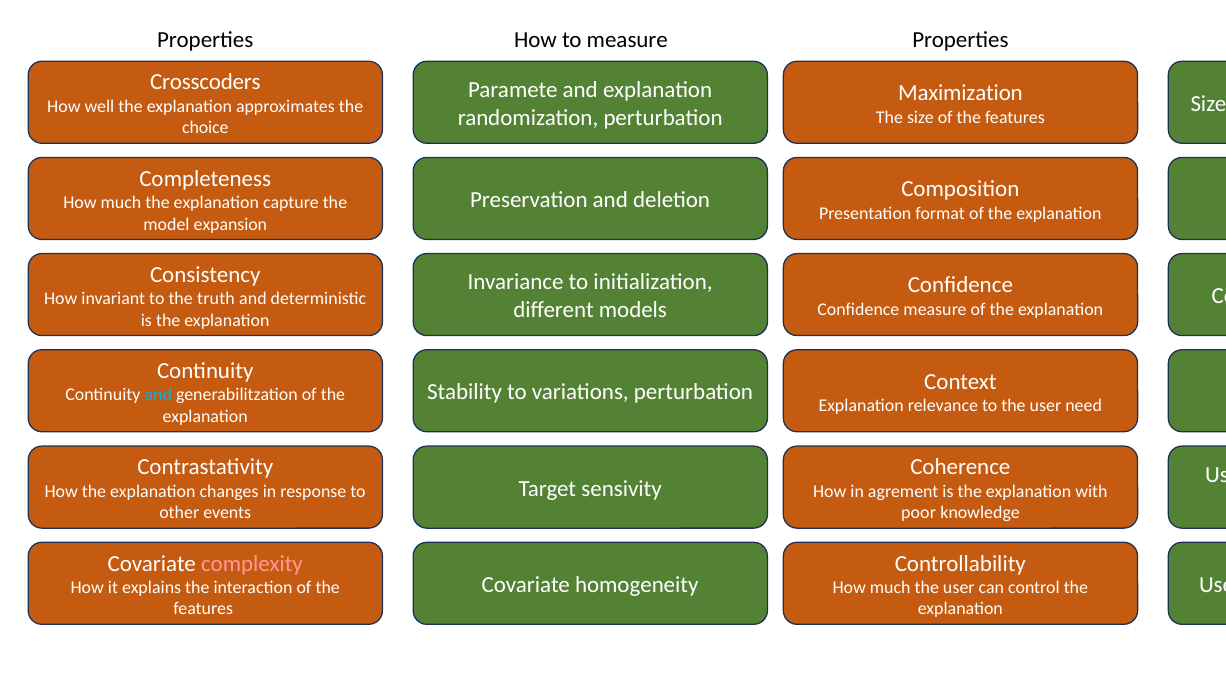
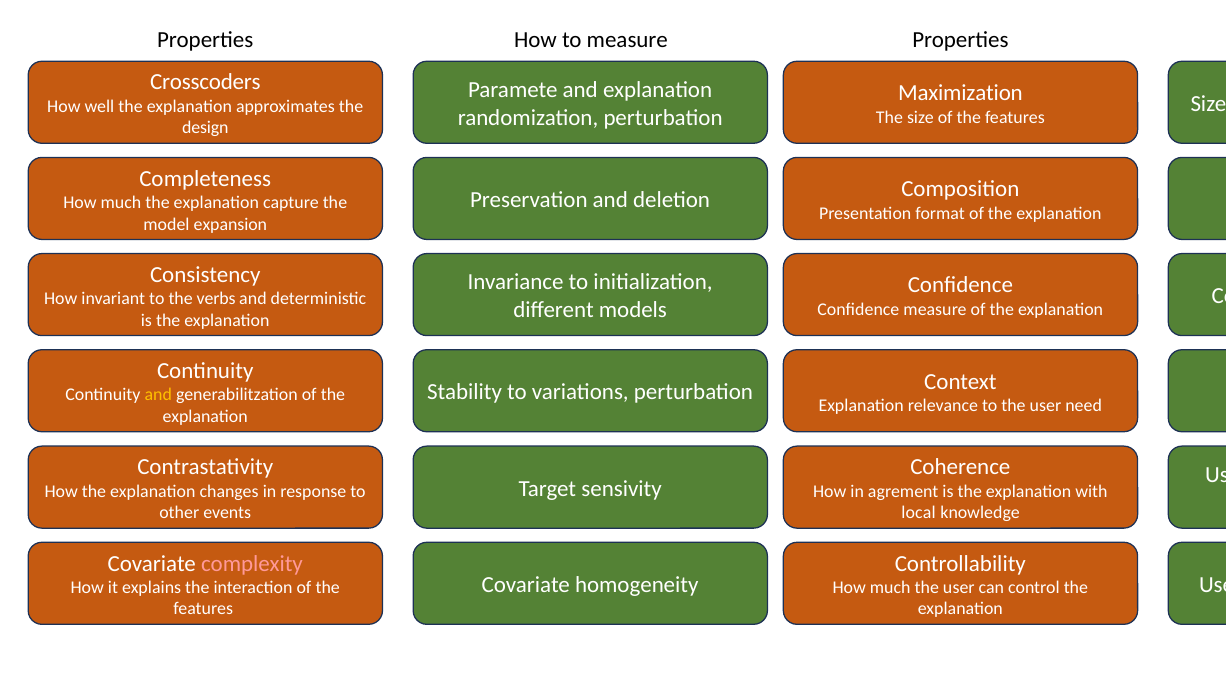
choice: choice -> design
the truth: truth -> verbs
and at (158, 395) colour: light blue -> yellow
poor: poor -> local
